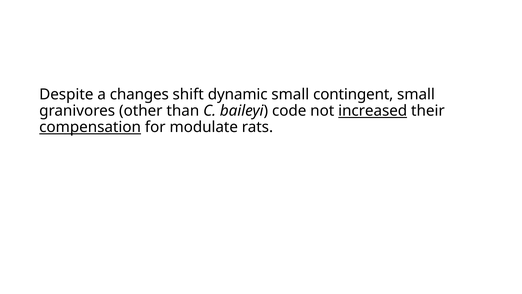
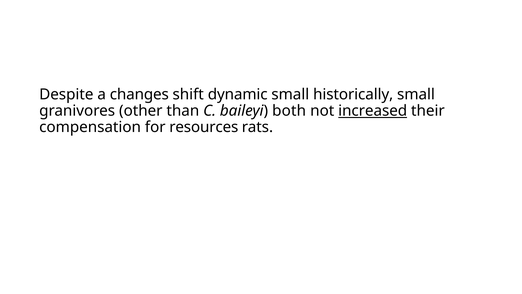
contingent: contingent -> historically
code: code -> both
compensation at (90, 127) underline: present -> none
modulate: modulate -> resources
